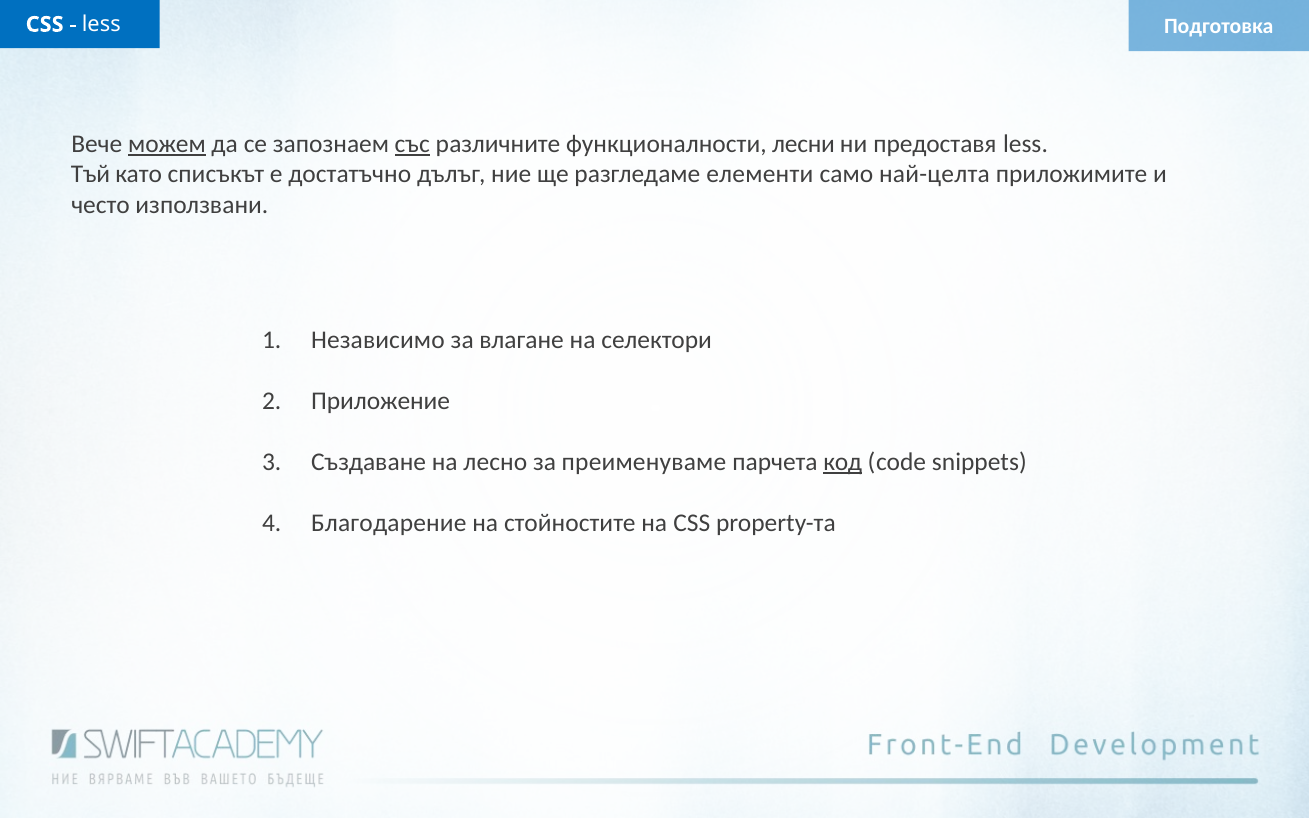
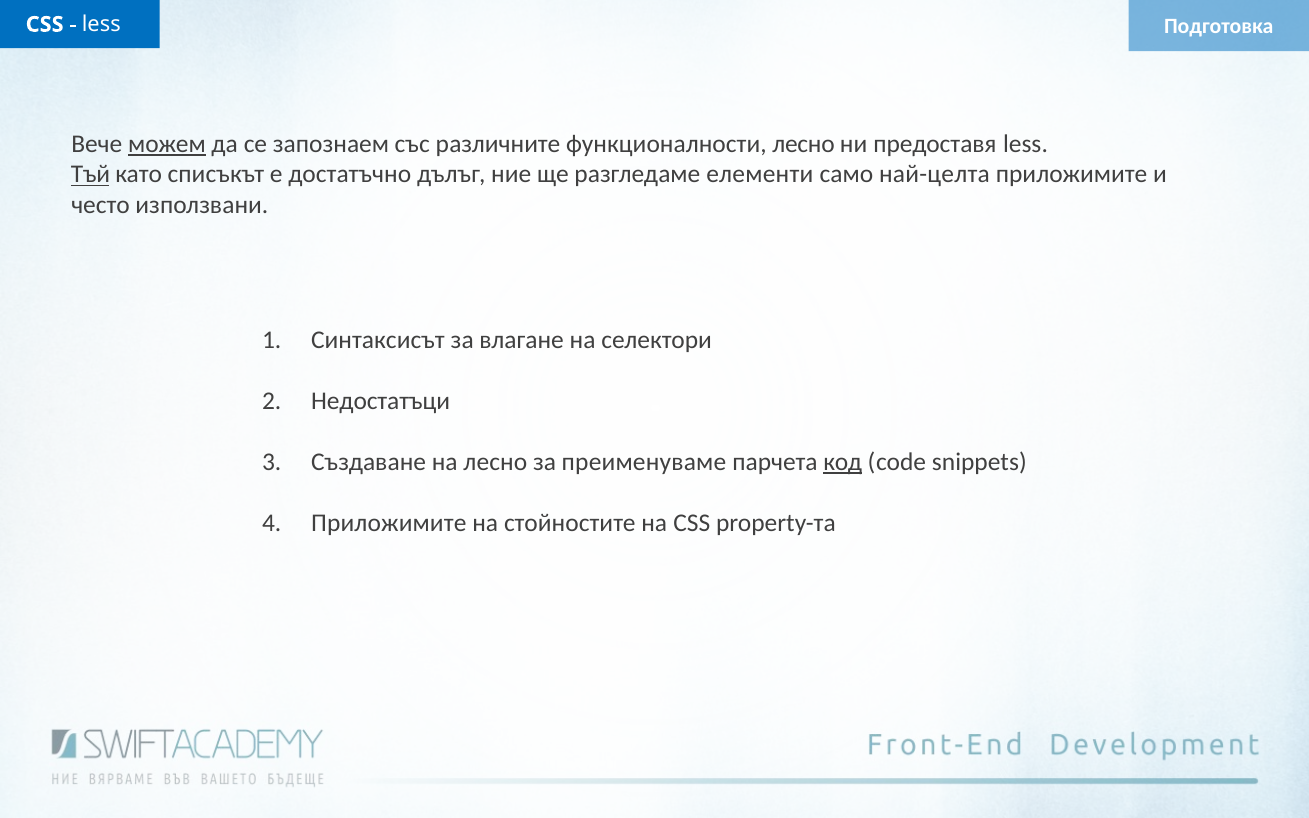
със underline: present -> none
функционалности лесни: лесни -> лесно
Тъй underline: none -> present
Независимо: Независимо -> Синтаксисът
Приложение: Приложение -> Недостатъци
Благодарение at (389, 523): Благодарение -> Приложимите
